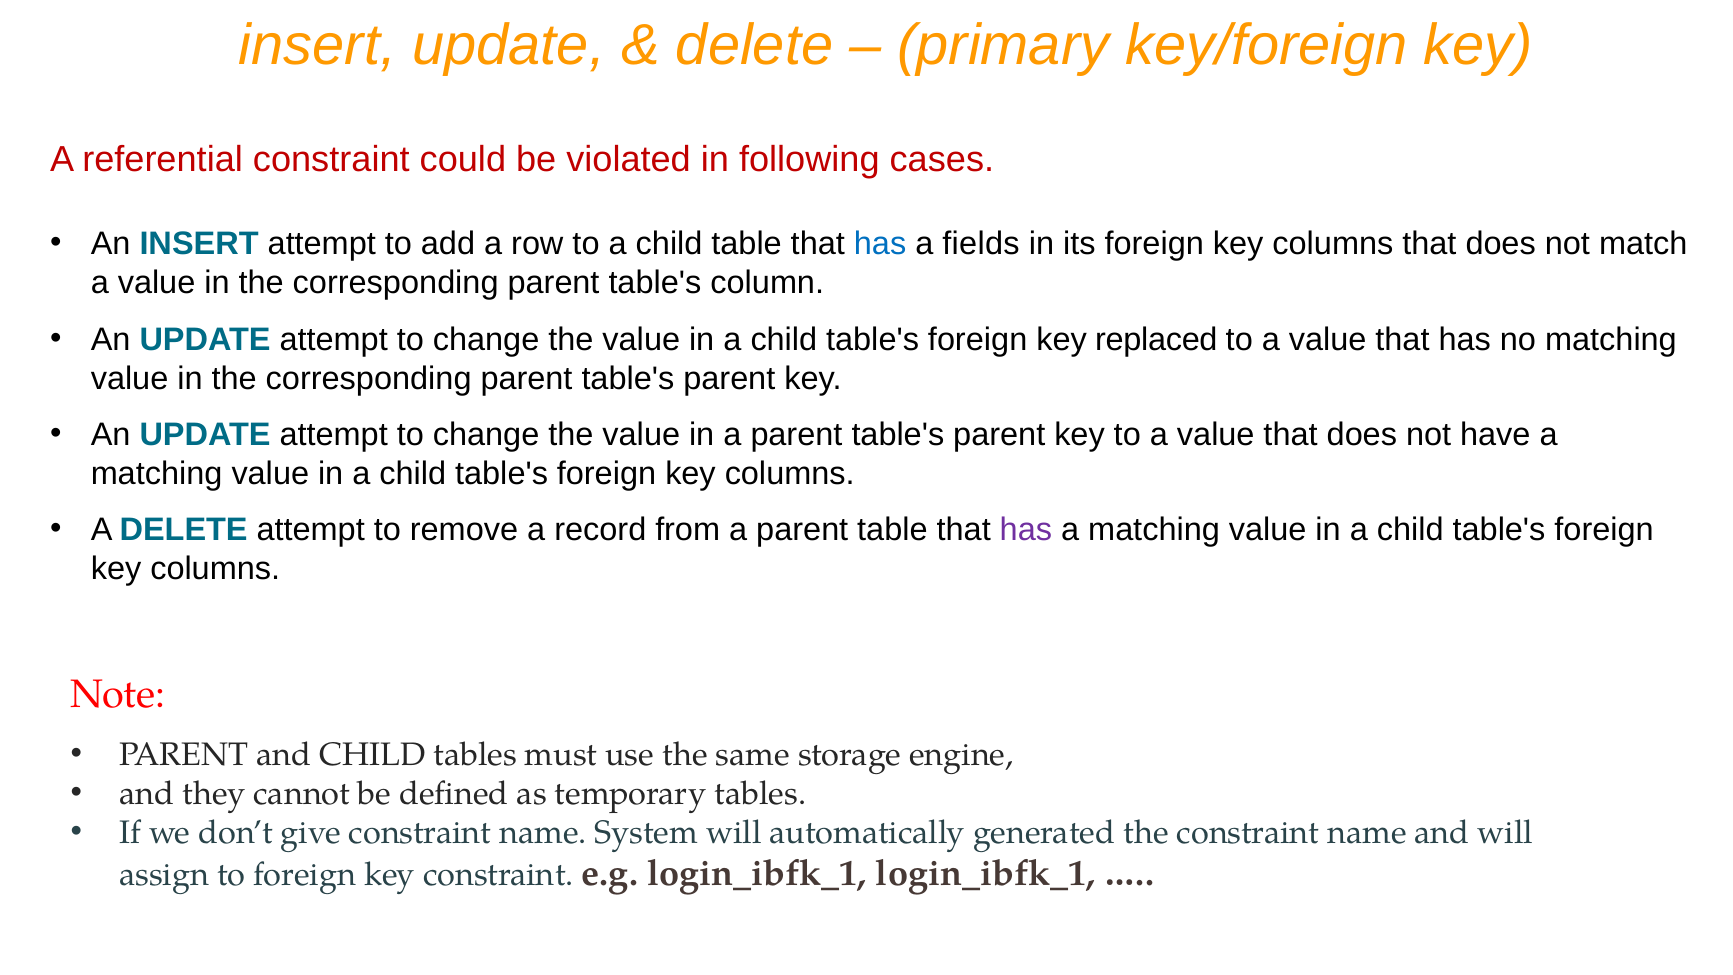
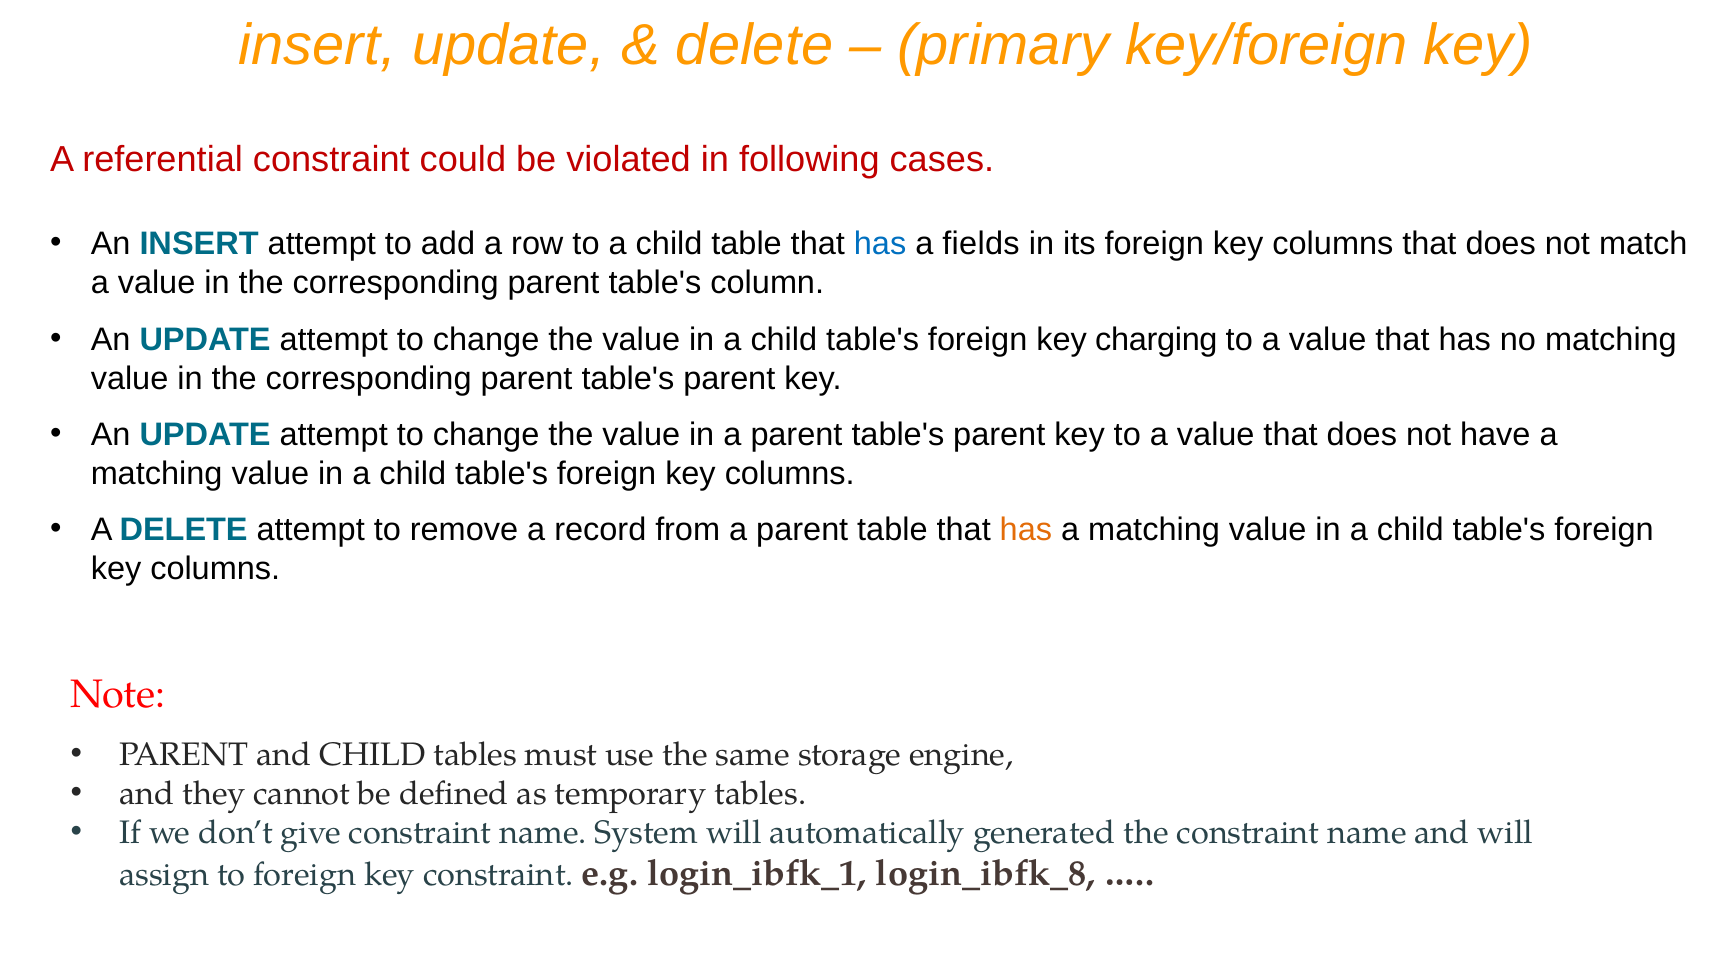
replaced: replaced -> charging
has at (1026, 530) colour: purple -> orange
login_ibfk_1 login_ibfk_1: login_ibfk_1 -> login_ibfk_8
